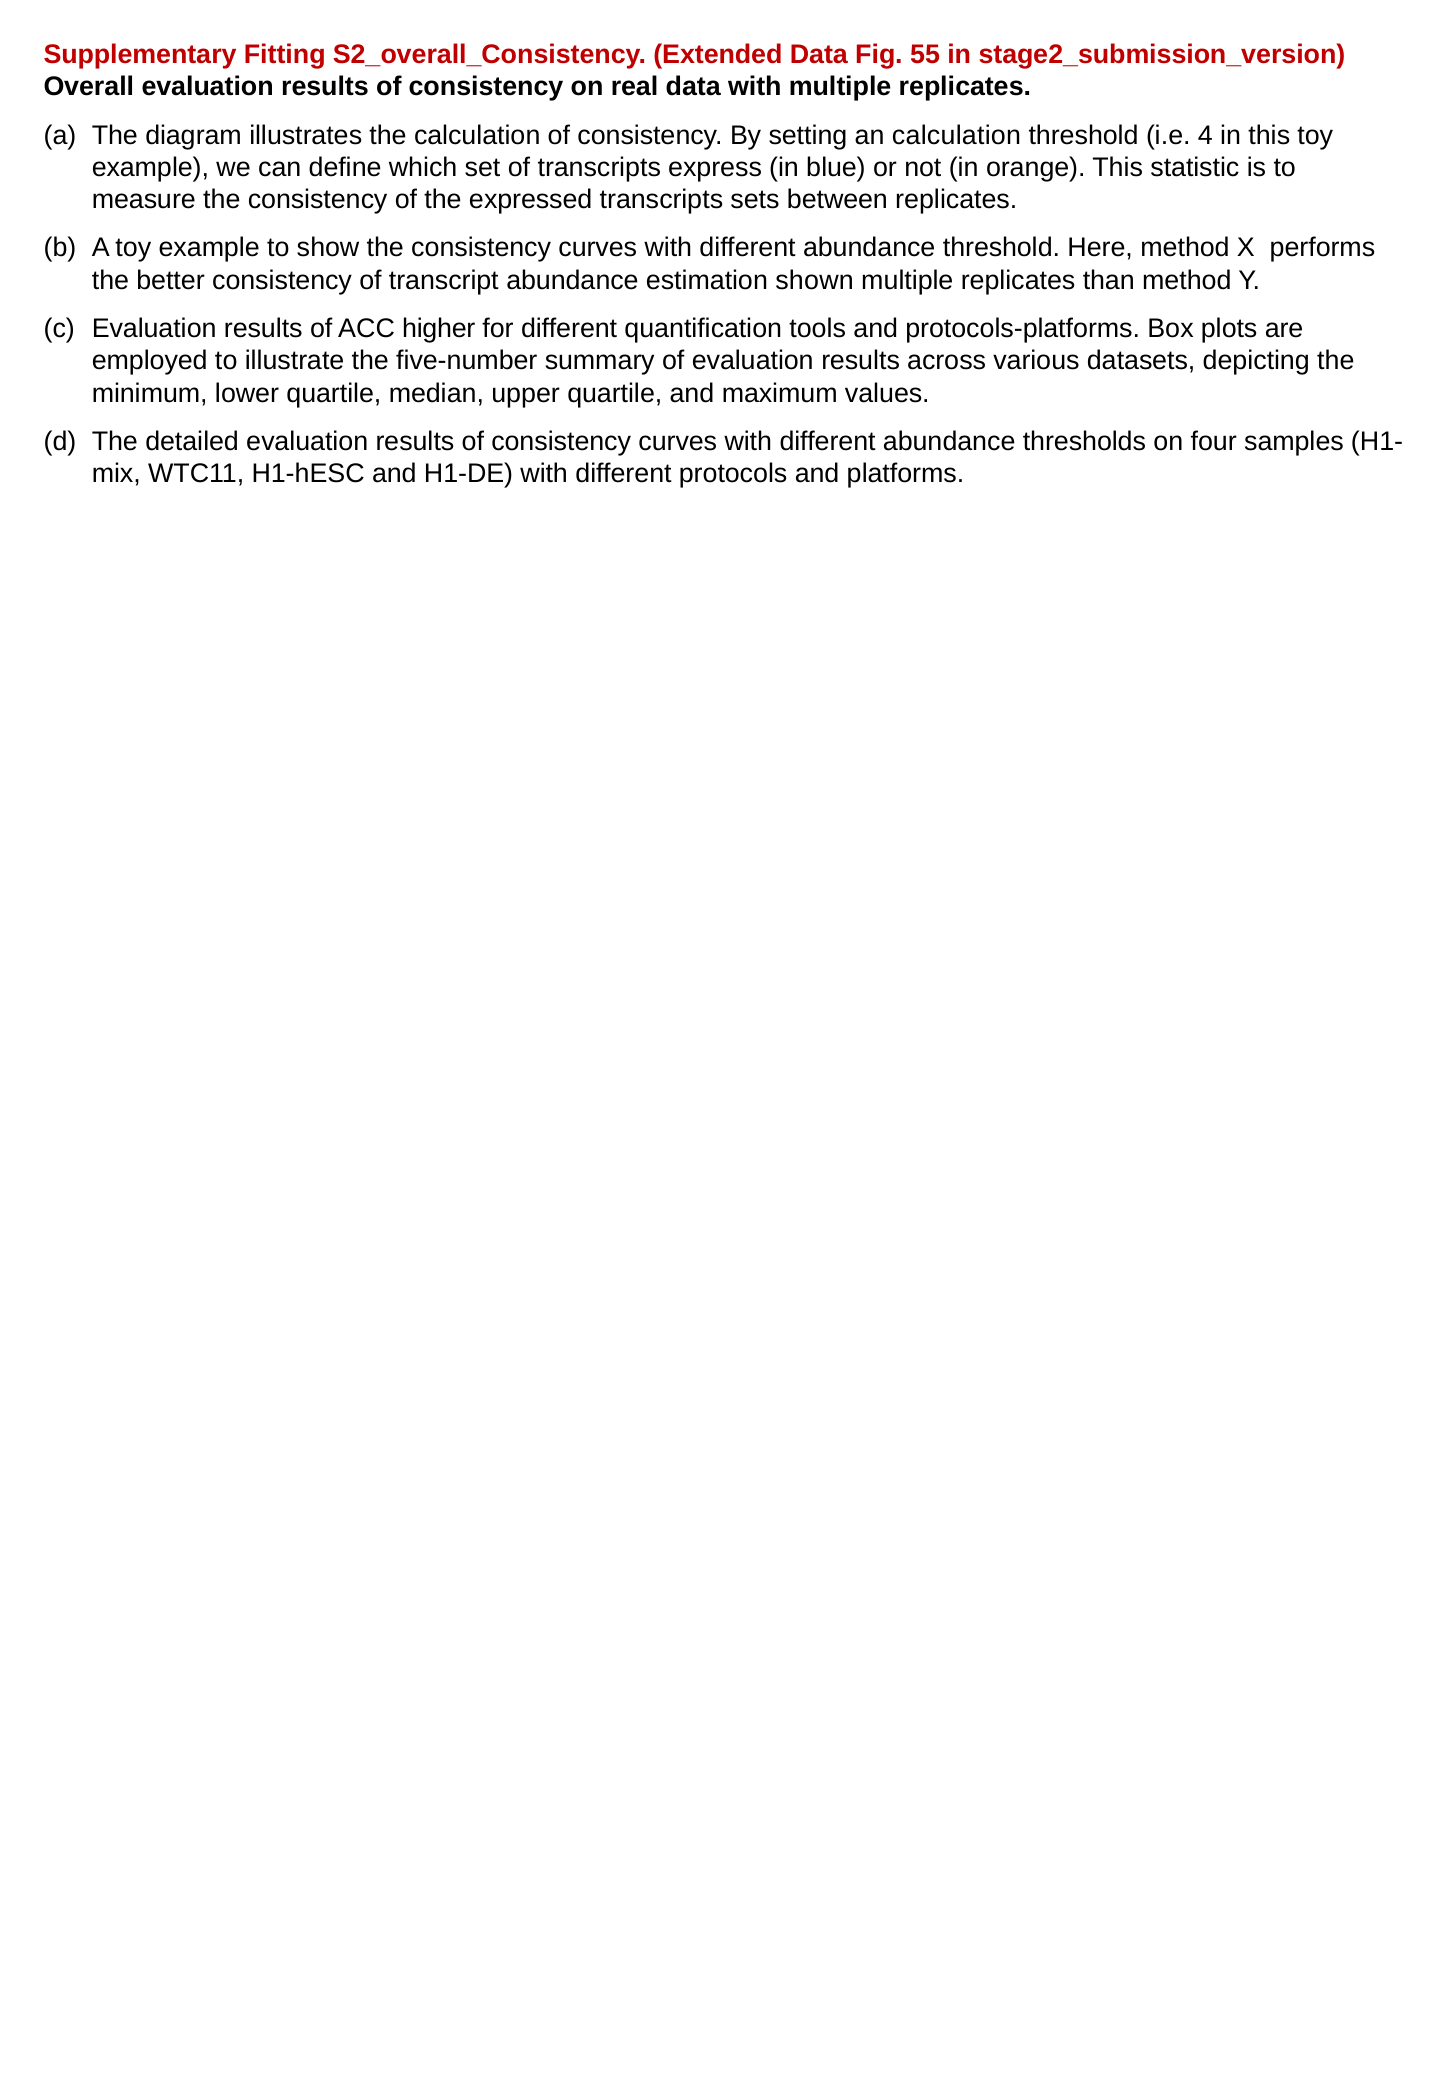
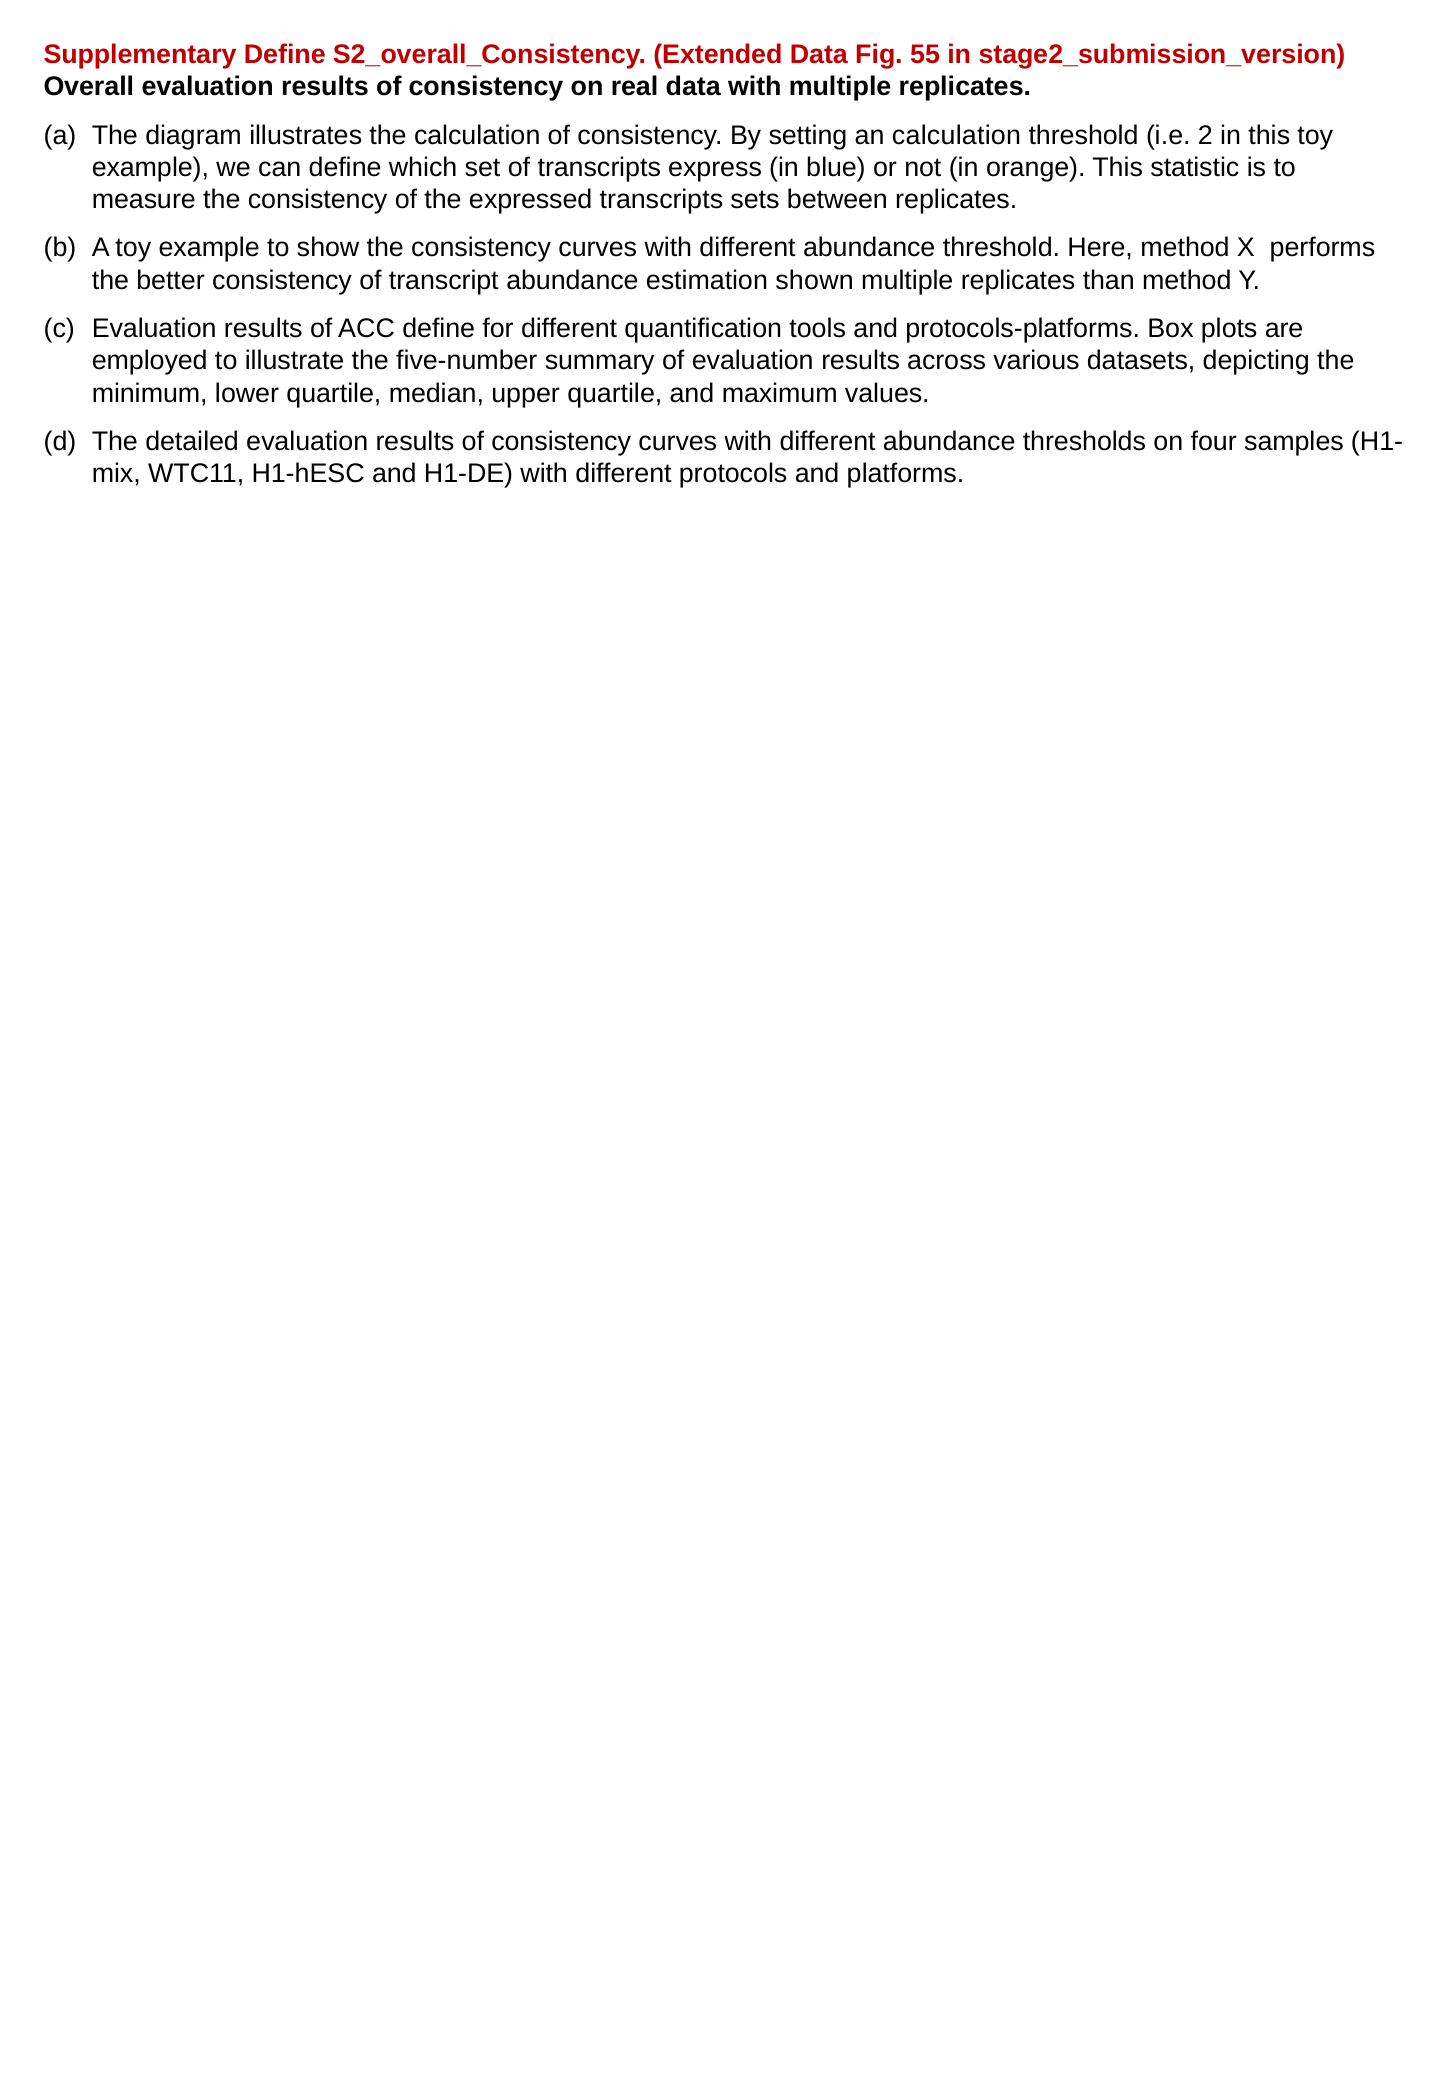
Supplementary Fitting: Fitting -> Define
4: 4 -> 2
ACC higher: higher -> define
